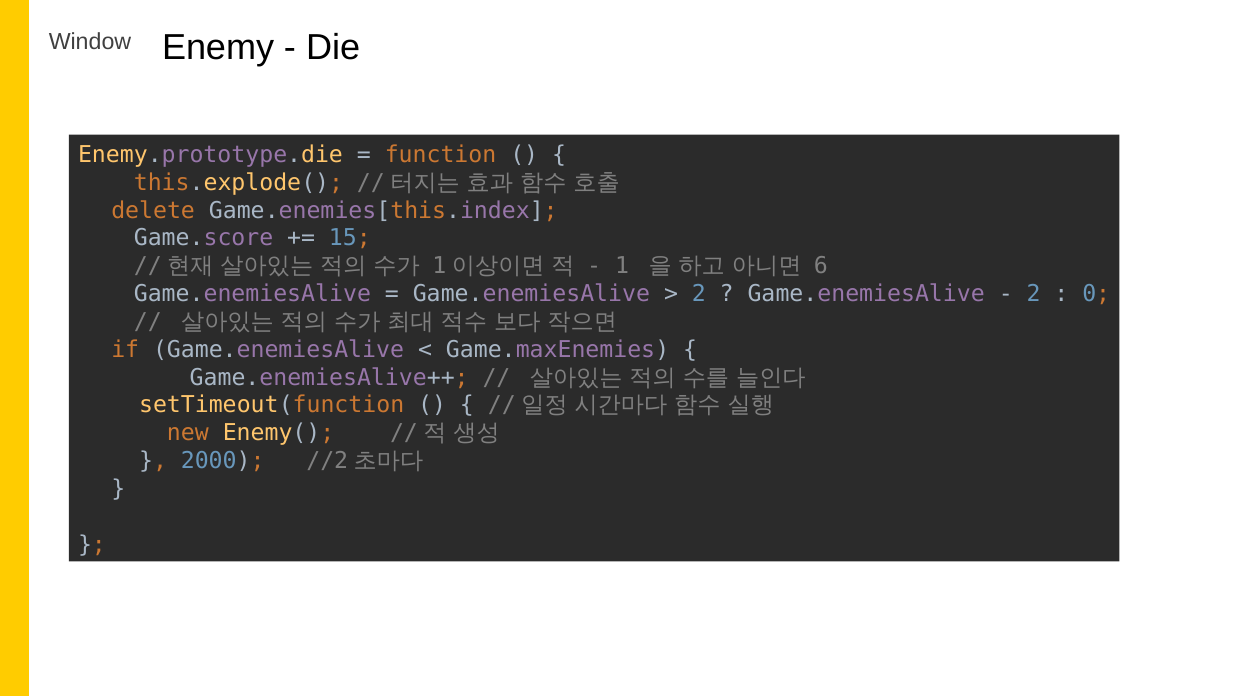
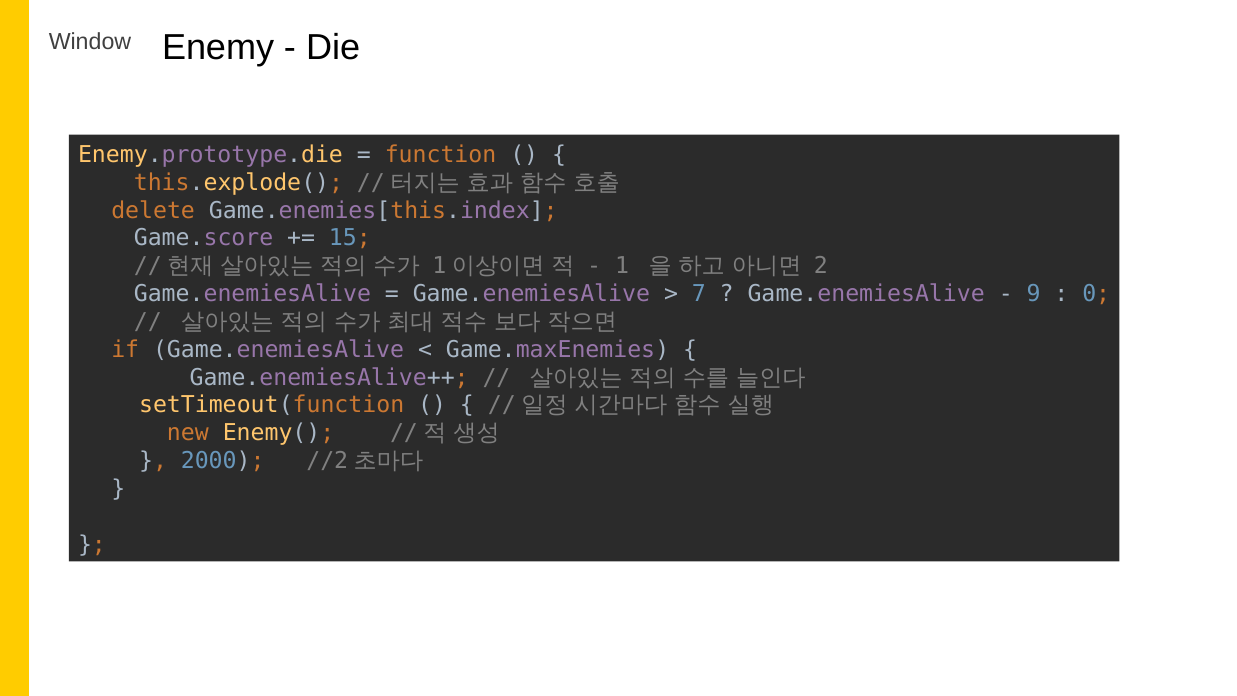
6: 6 -> 2
2 at (699, 294): 2 -> 7
2 at (1034, 294): 2 -> 9
